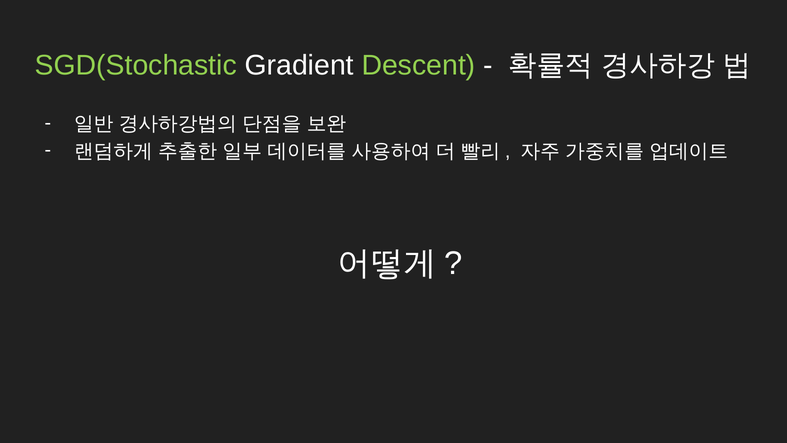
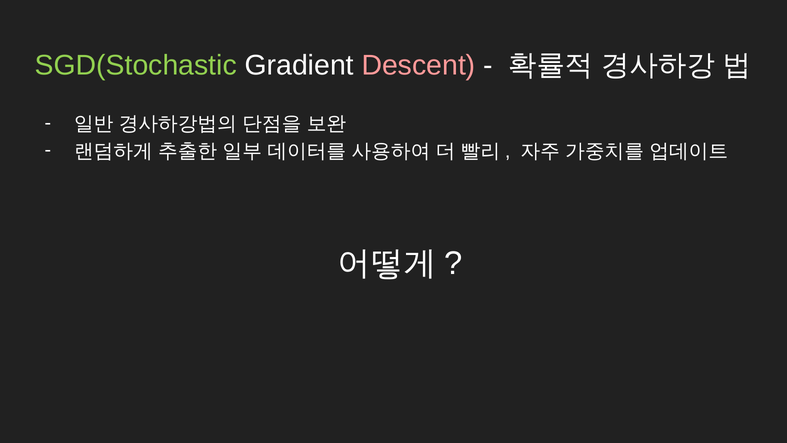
Descent colour: light green -> pink
